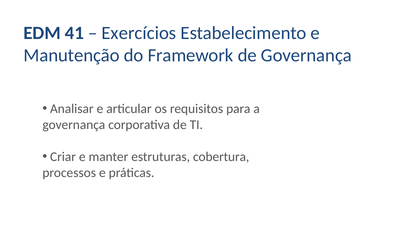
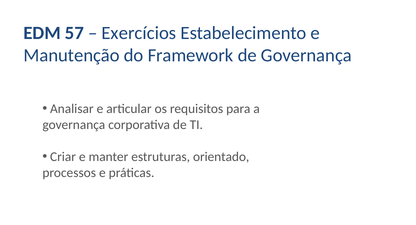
41: 41 -> 57
cobertura: cobertura -> orientado
